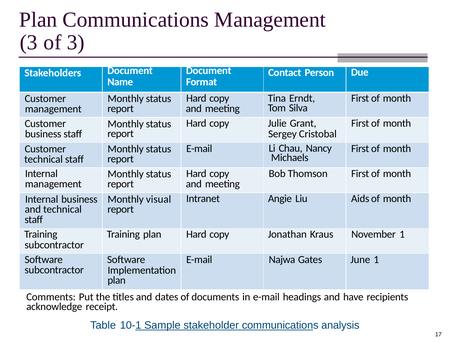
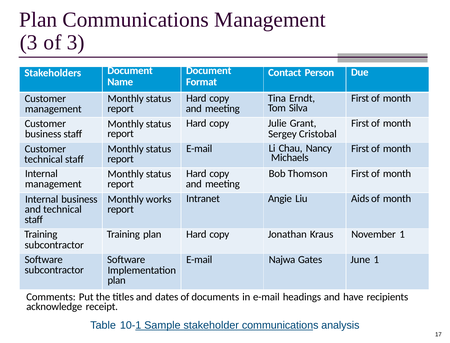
visual: visual -> works
